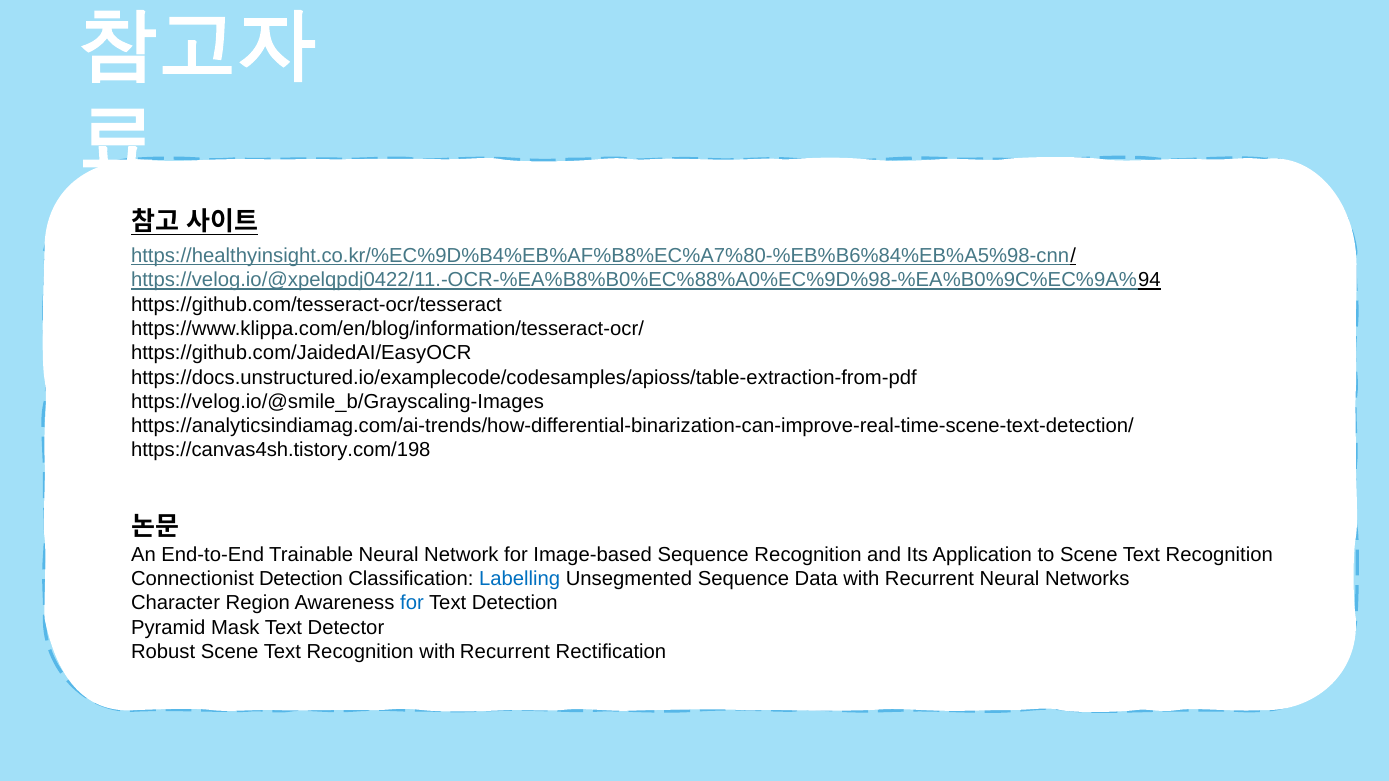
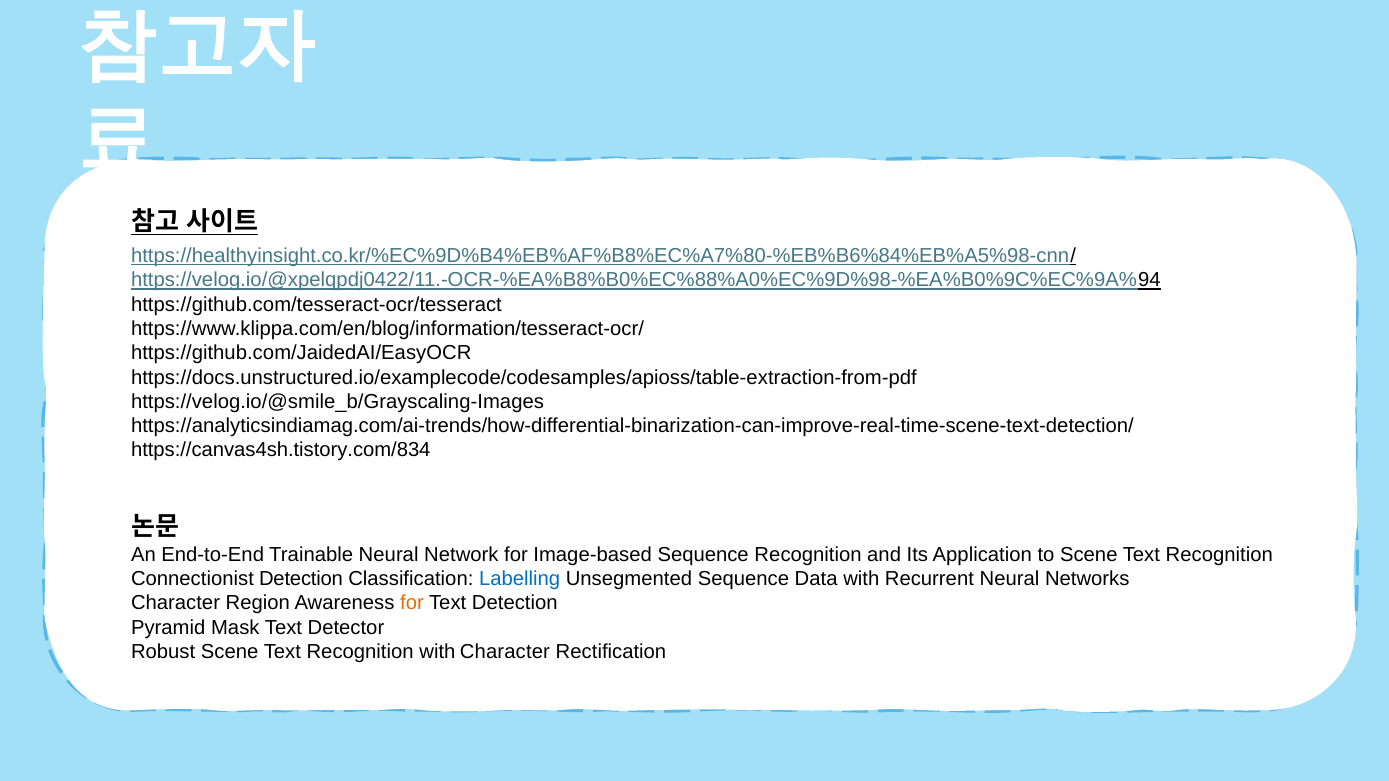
https://canvas4sh.tistory.com/198: https://canvas4sh.tistory.com/198 -> https://canvas4sh.tistory.com/834
for at (412, 603) colour: blue -> orange
Recognition with Recurrent: Recurrent -> Character
